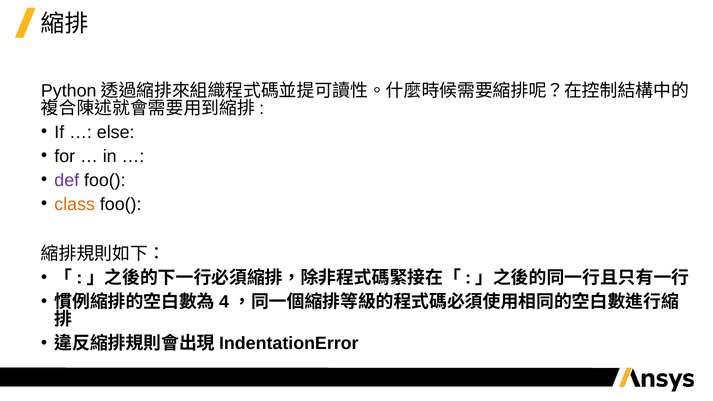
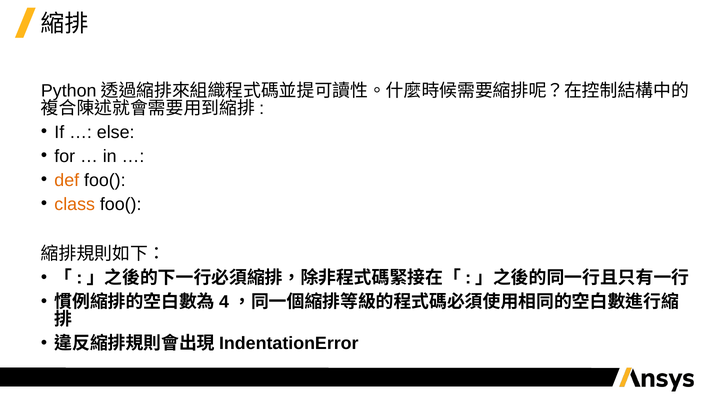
def colour: purple -> orange
